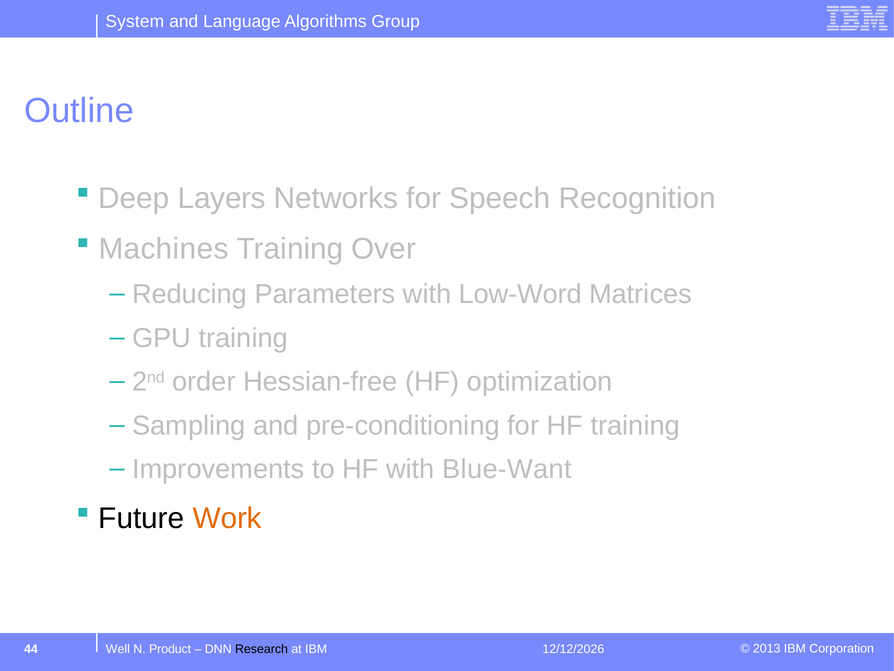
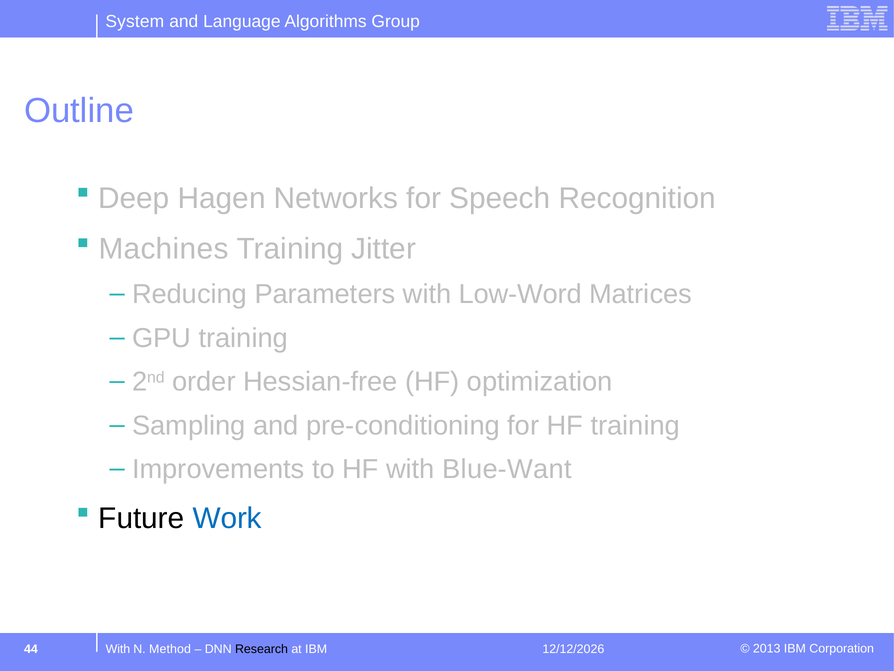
Layers: Layers -> Hagen
Over: Over -> Jitter
Work colour: orange -> blue
44 Well: Well -> With
Product: Product -> Method
